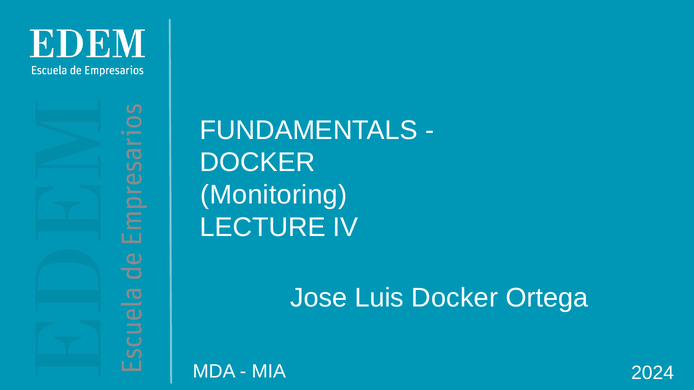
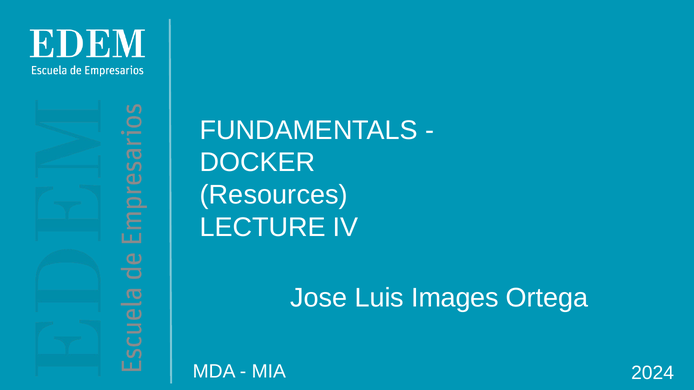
Monitoring: Monitoring -> Resources
Luis Docker: Docker -> Images
